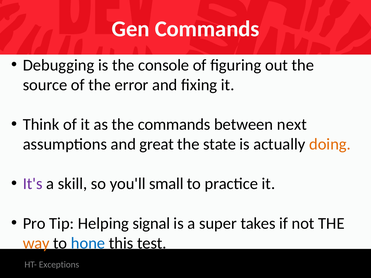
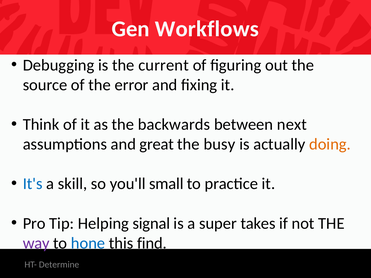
Gen Commands: Commands -> Workflows
console: console -> current
the commands: commands -> backwards
state: state -> busy
It's colour: purple -> blue
way colour: orange -> purple
test: test -> find
Exceptions: Exceptions -> Determine
